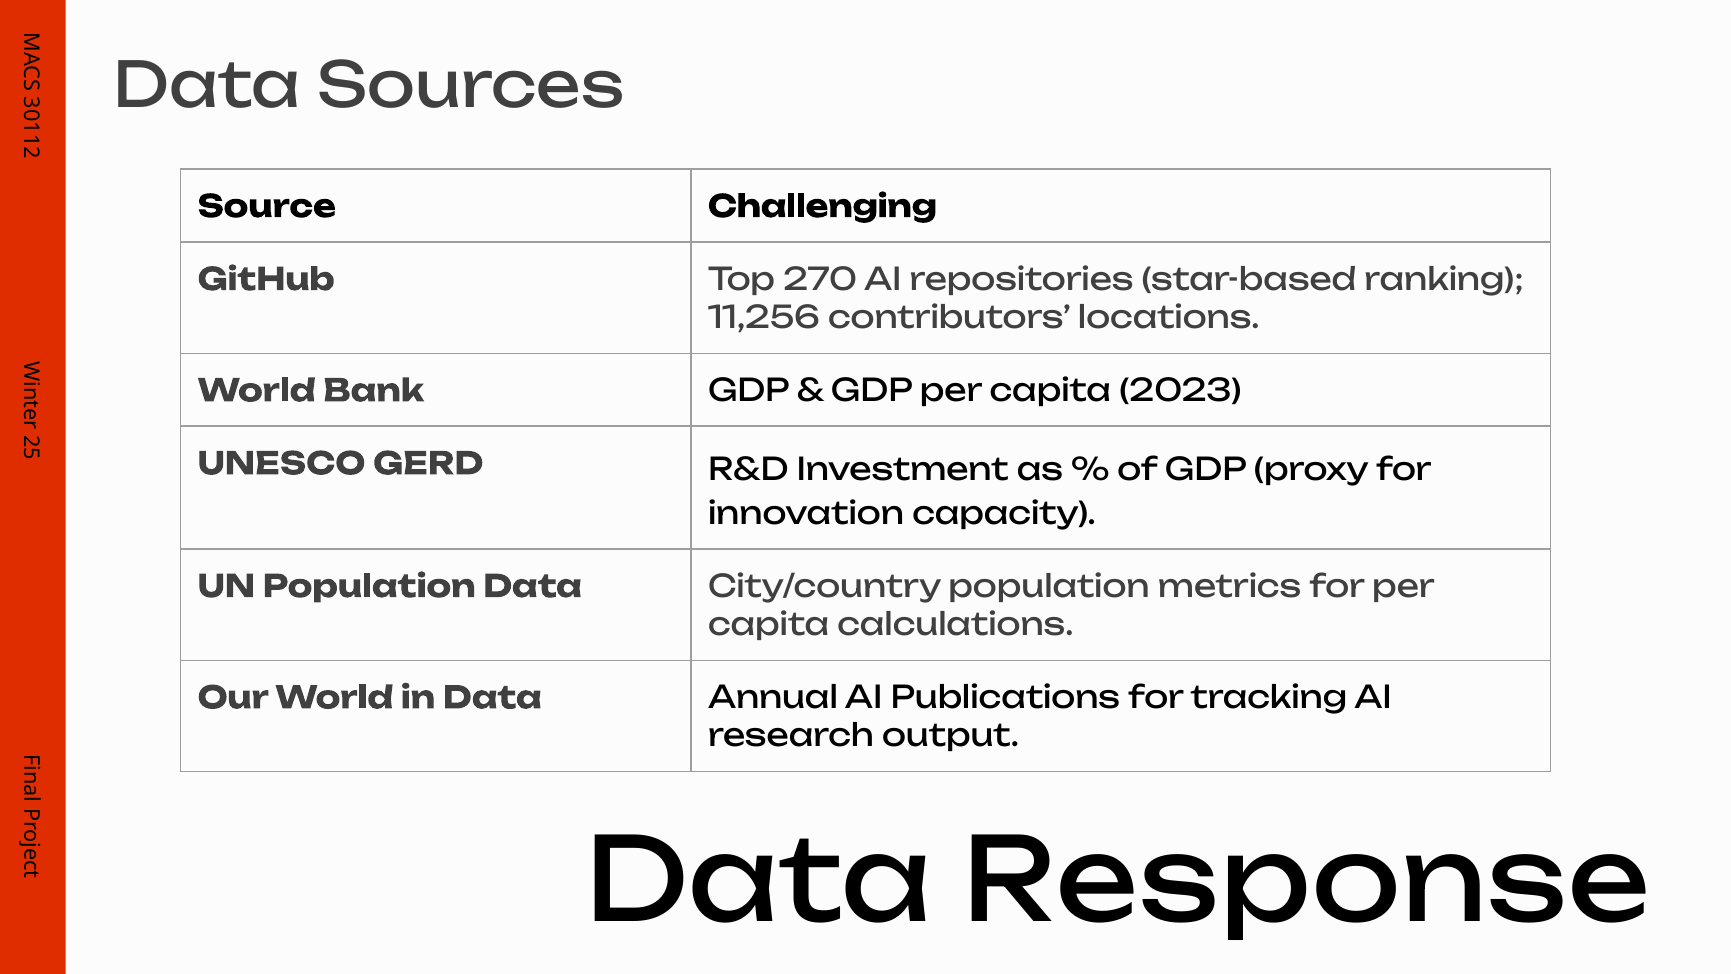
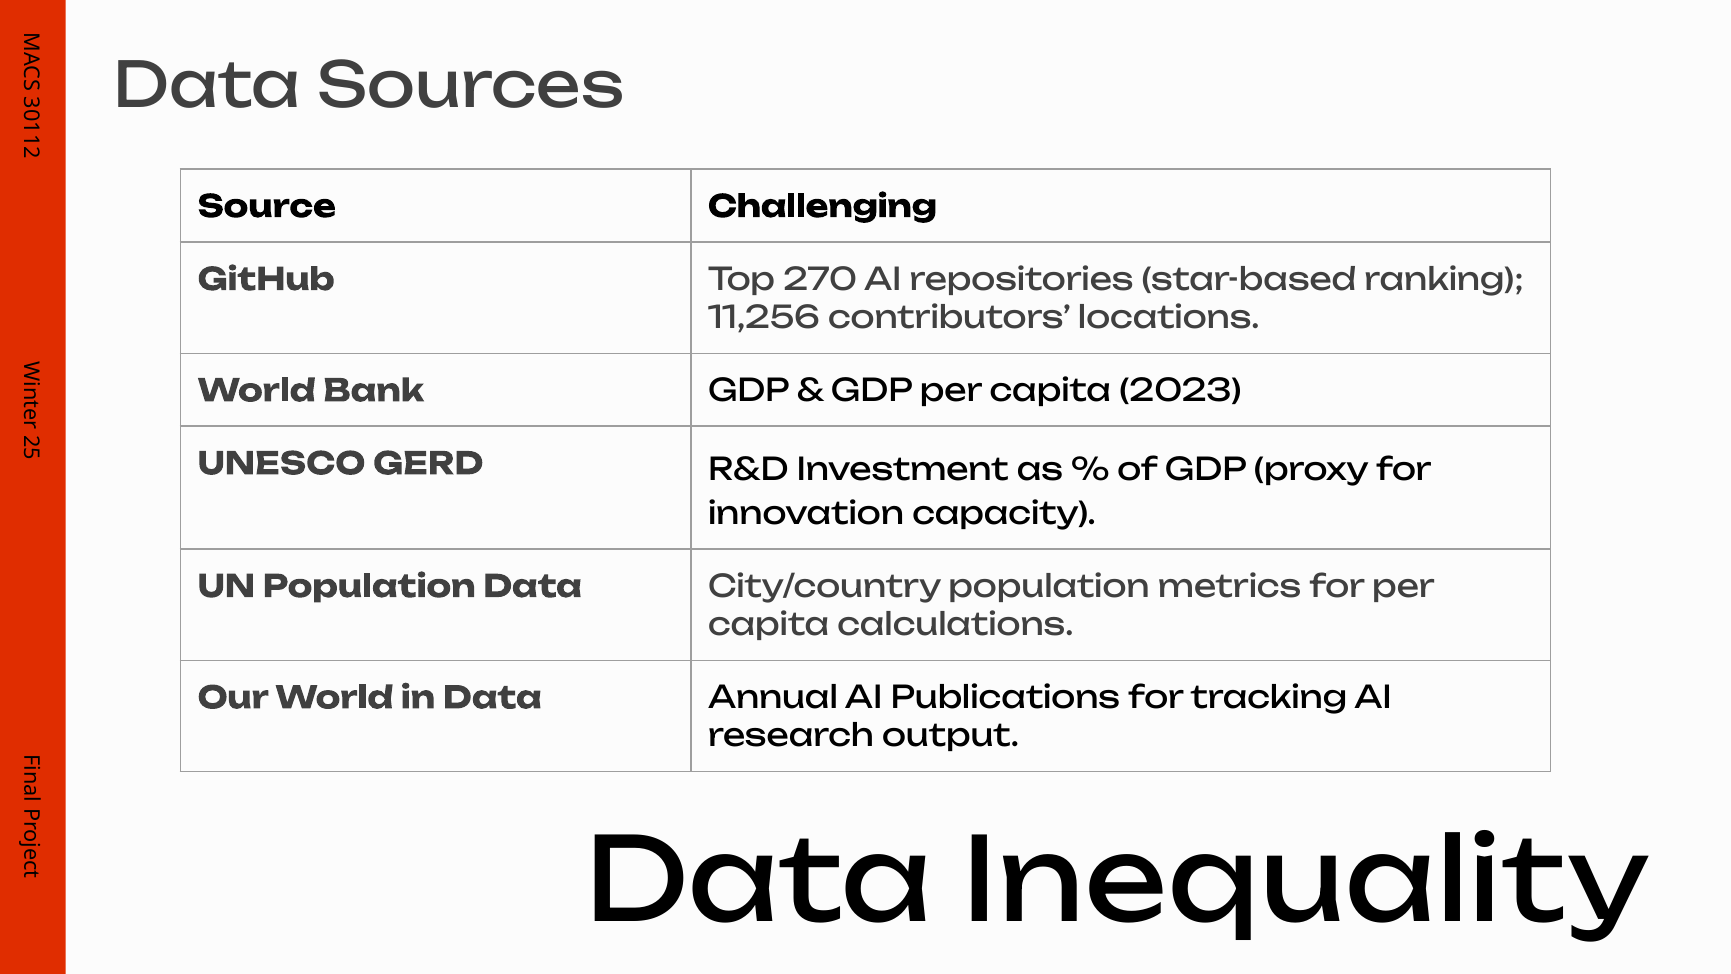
Response: Response -> Inequality
